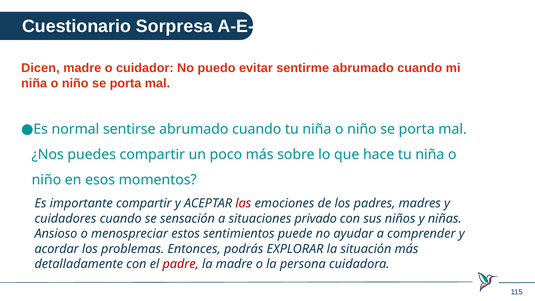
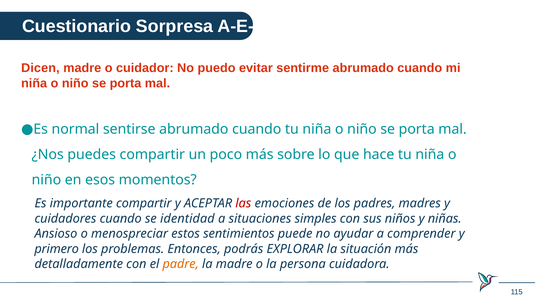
sensación: sensación -> identidad
privado: privado -> simples
acordar: acordar -> primero
padre colour: red -> orange
